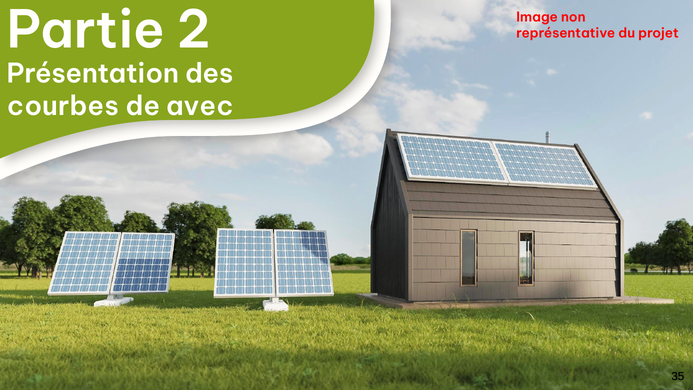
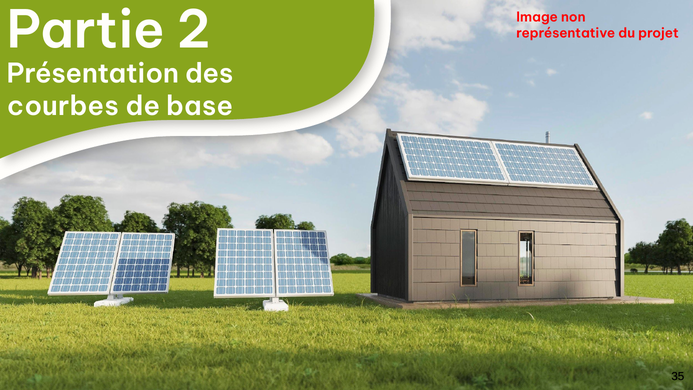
avec: avec -> base
